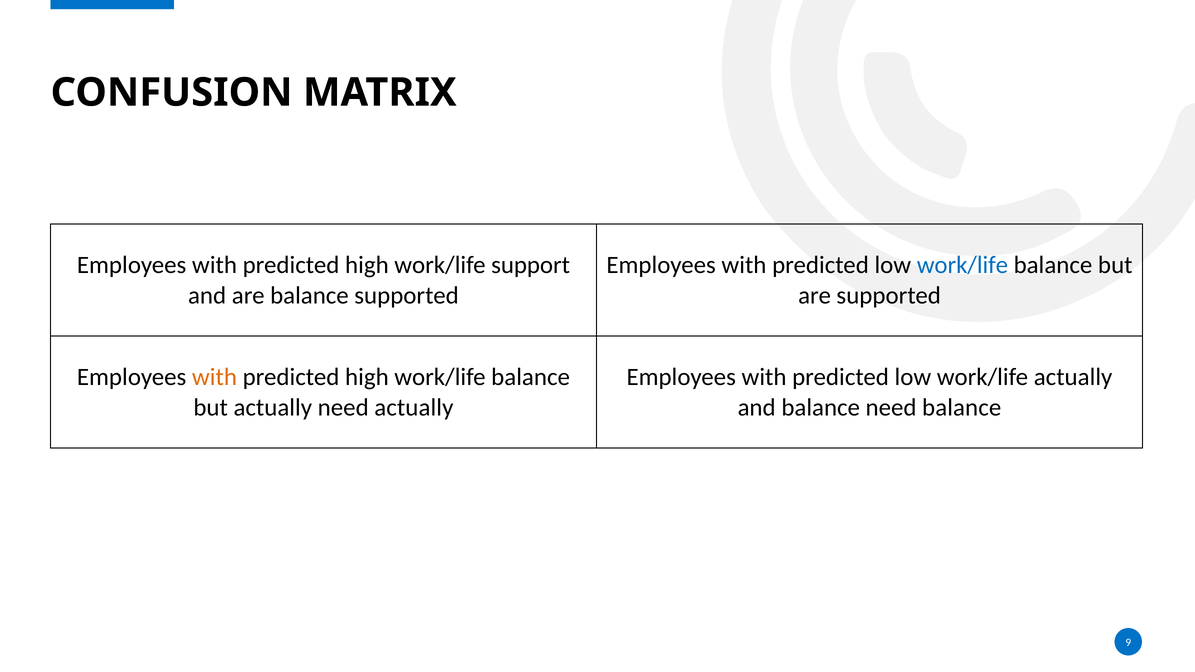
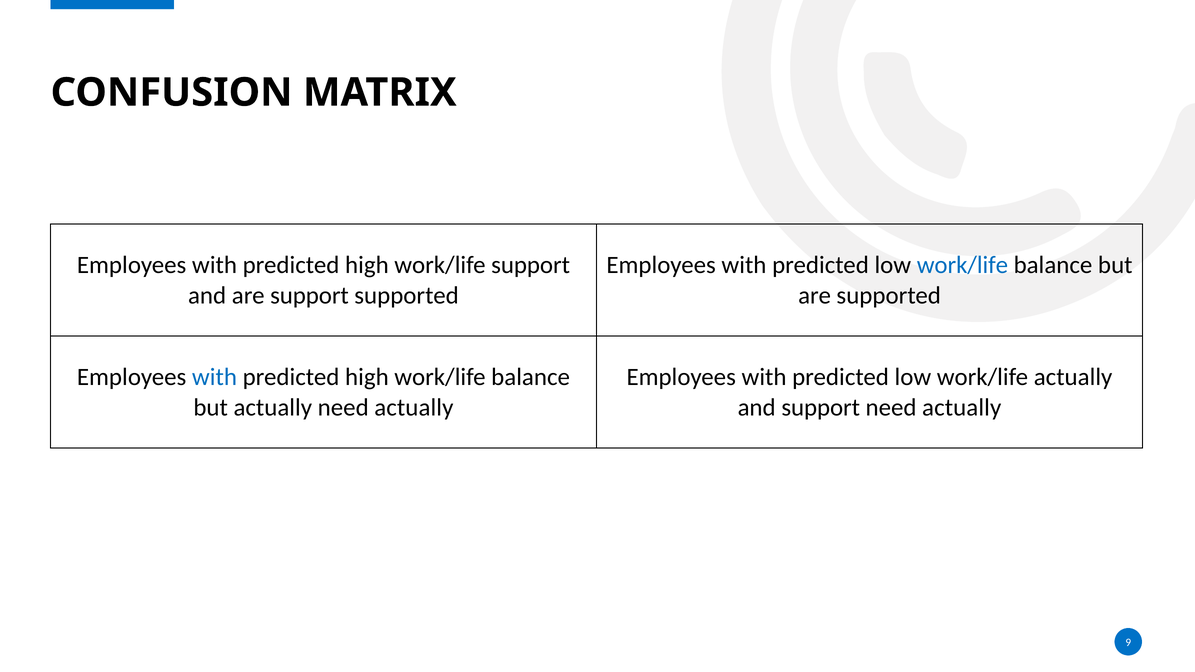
are balance: balance -> support
with at (214, 377) colour: orange -> blue
and balance: balance -> support
balance at (962, 408): balance -> actually
